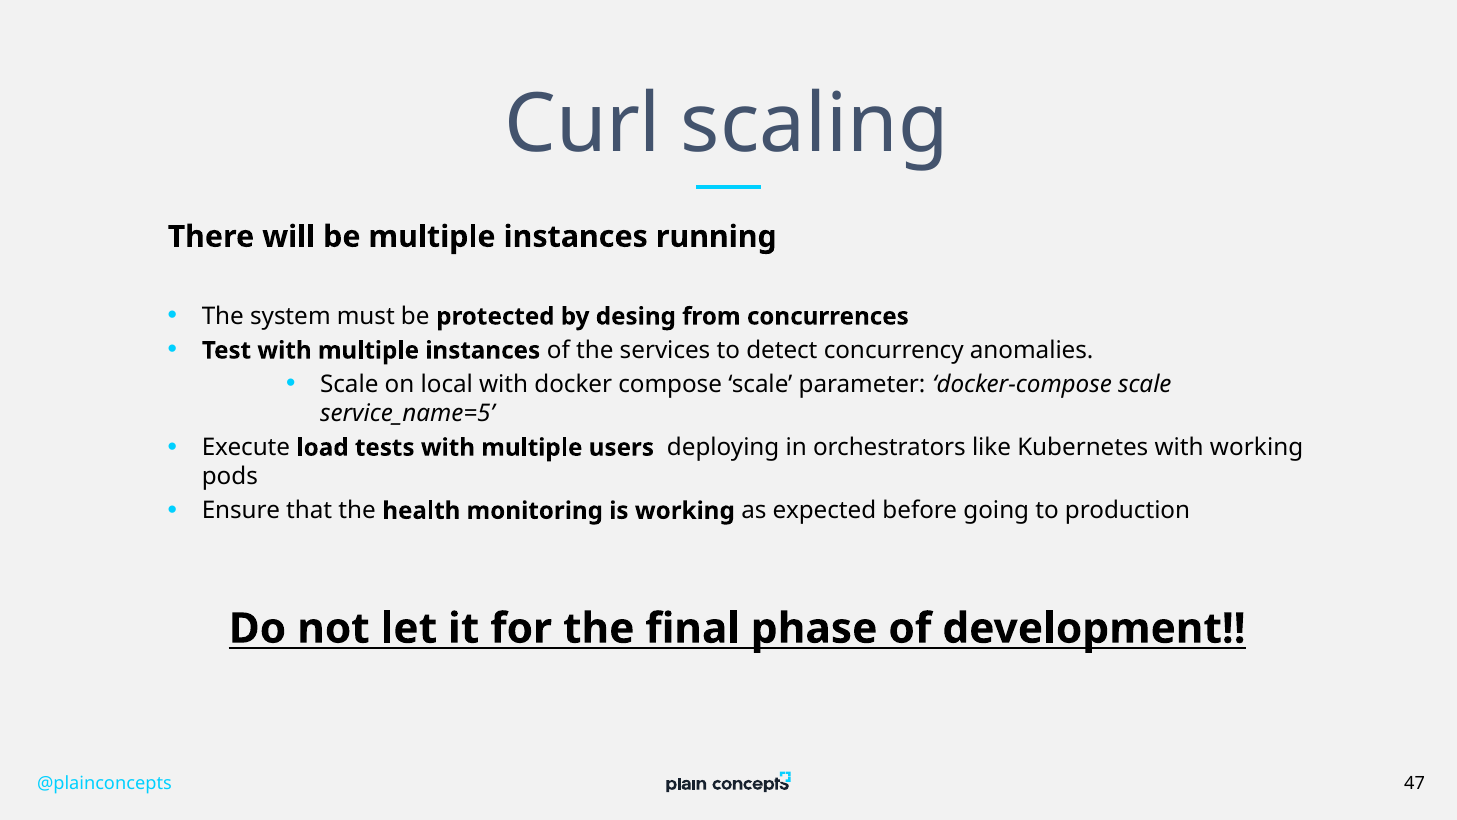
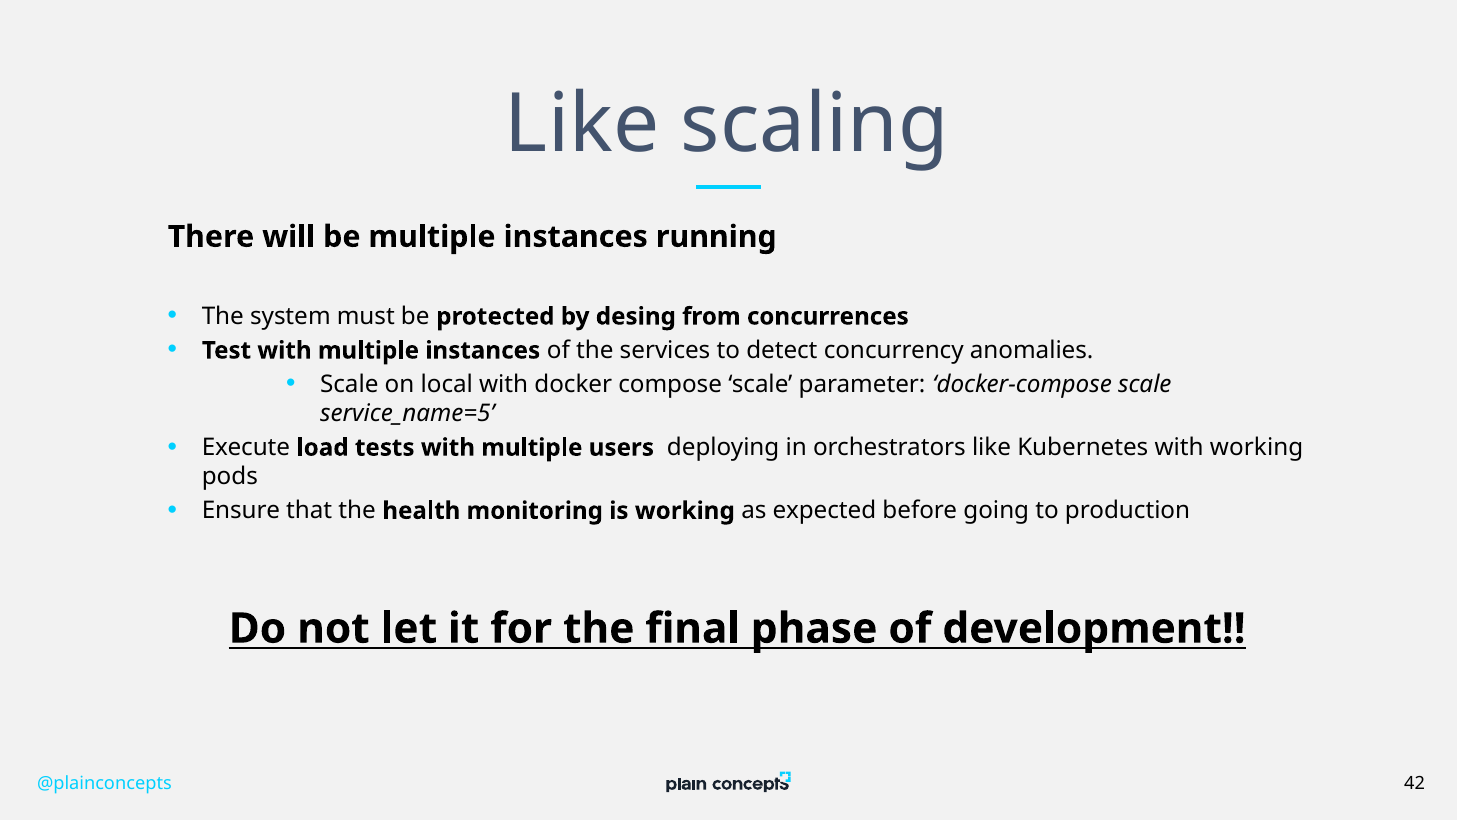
Curl at (583, 124): Curl -> Like
47: 47 -> 42
